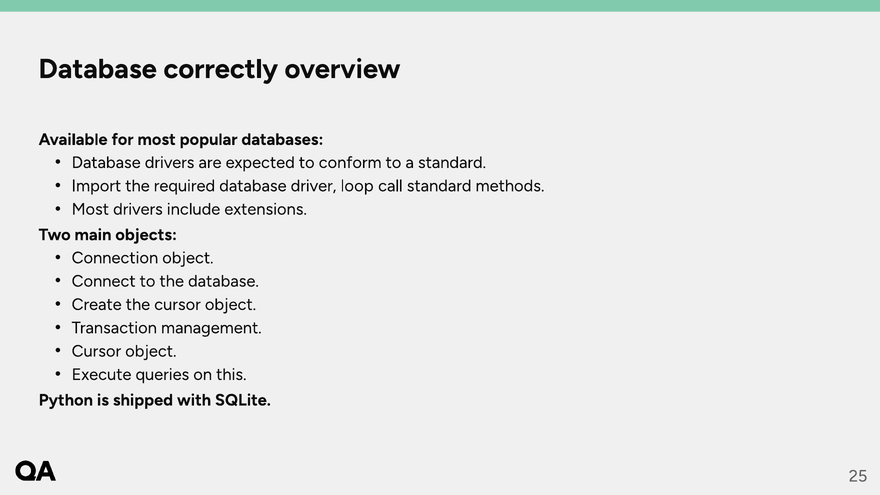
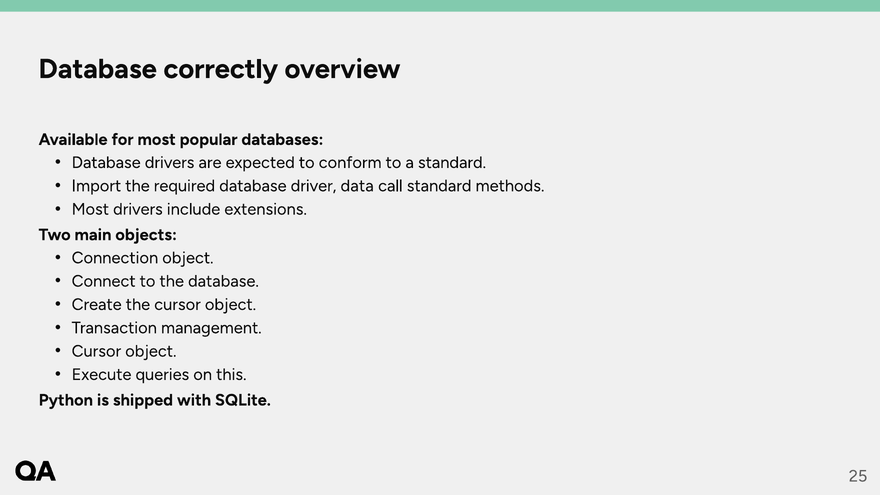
loop: loop -> data
